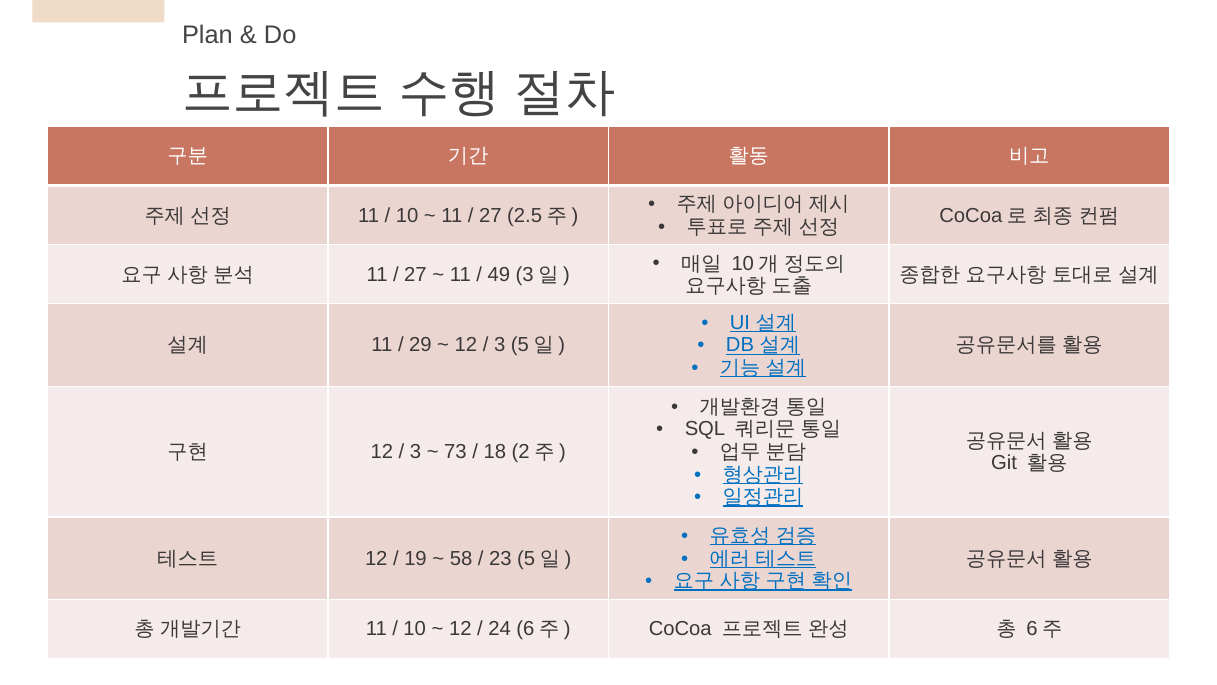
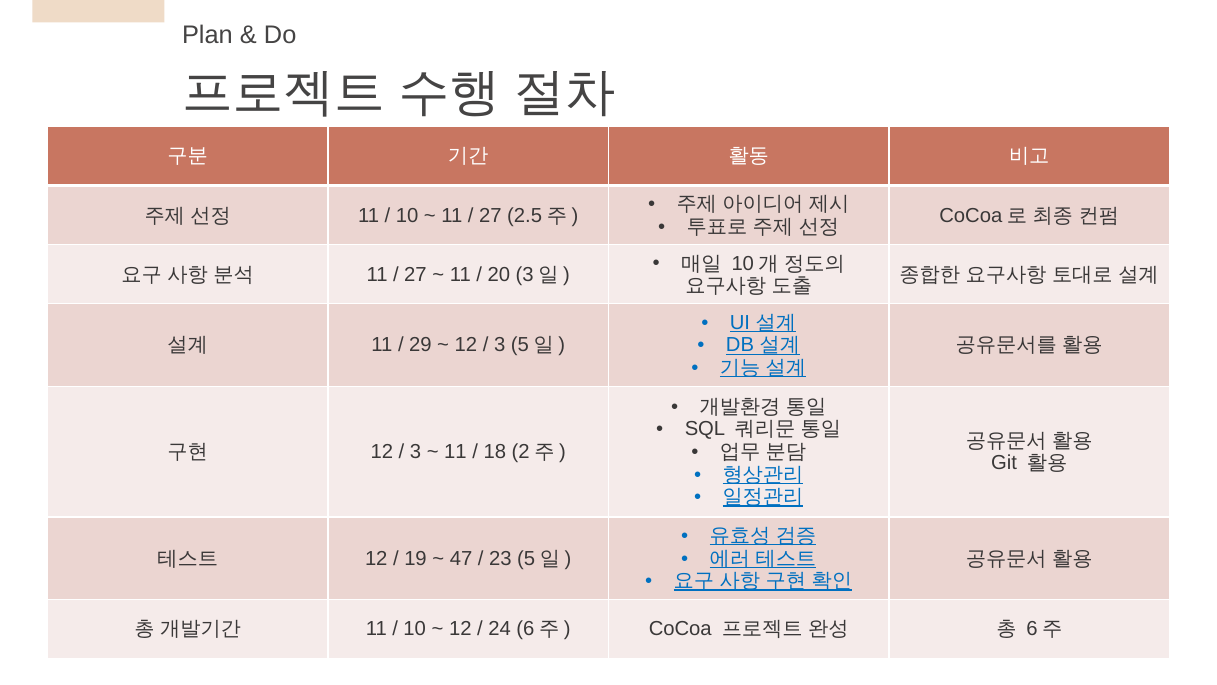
49: 49 -> 20
73 at (455, 452): 73 -> 11
58: 58 -> 47
